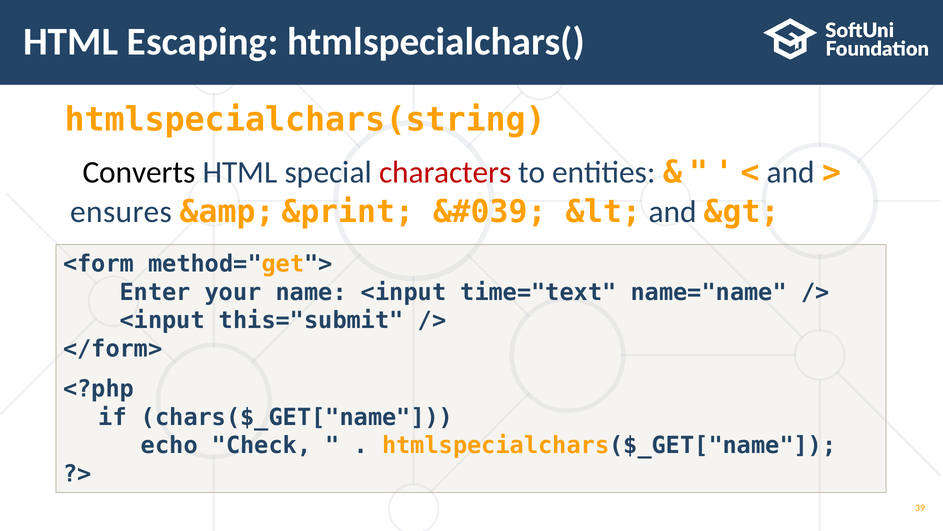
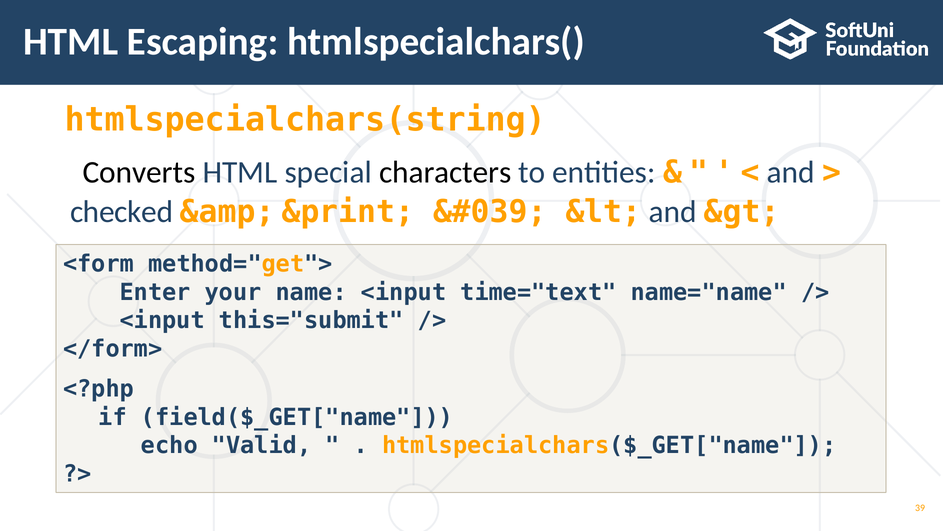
characters colour: red -> black
ensures: ensures -> checked
chars($_GET["name: chars($_GET["name -> field($_GET["name
Check: Check -> Valid
